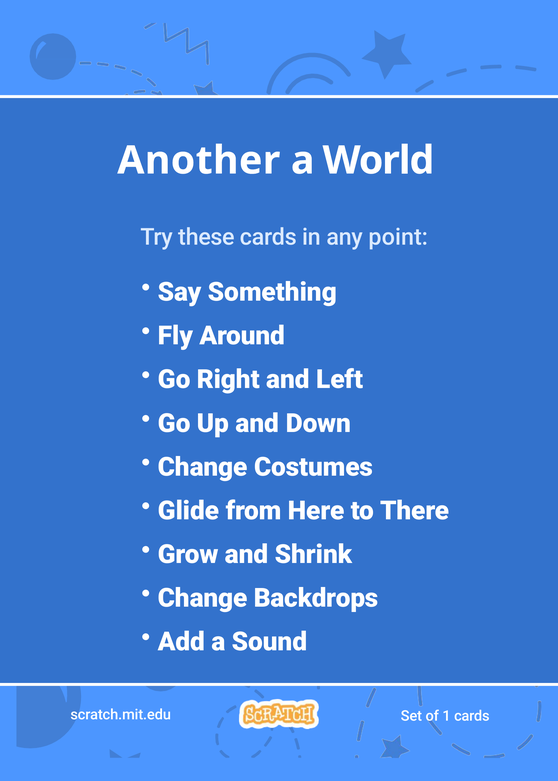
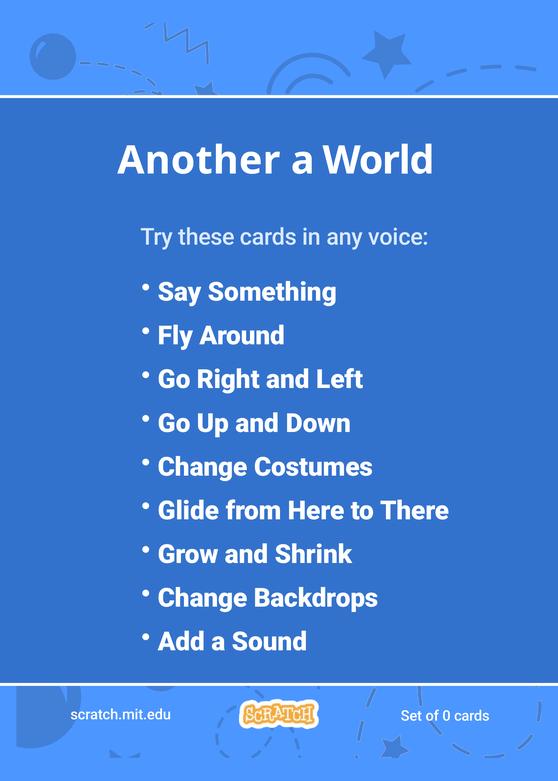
point: point -> voice
1: 1 -> 0
